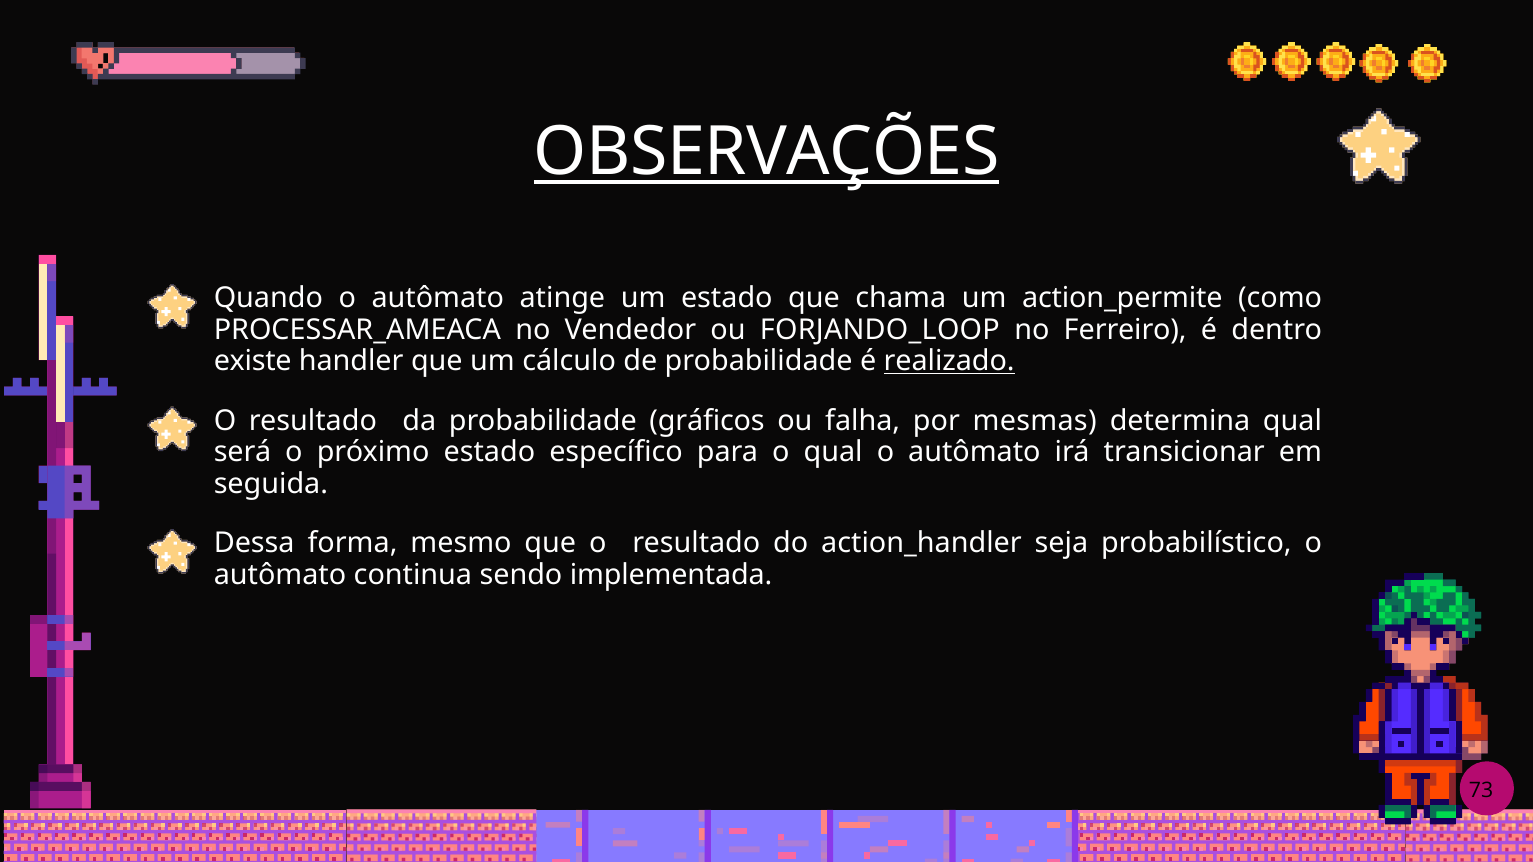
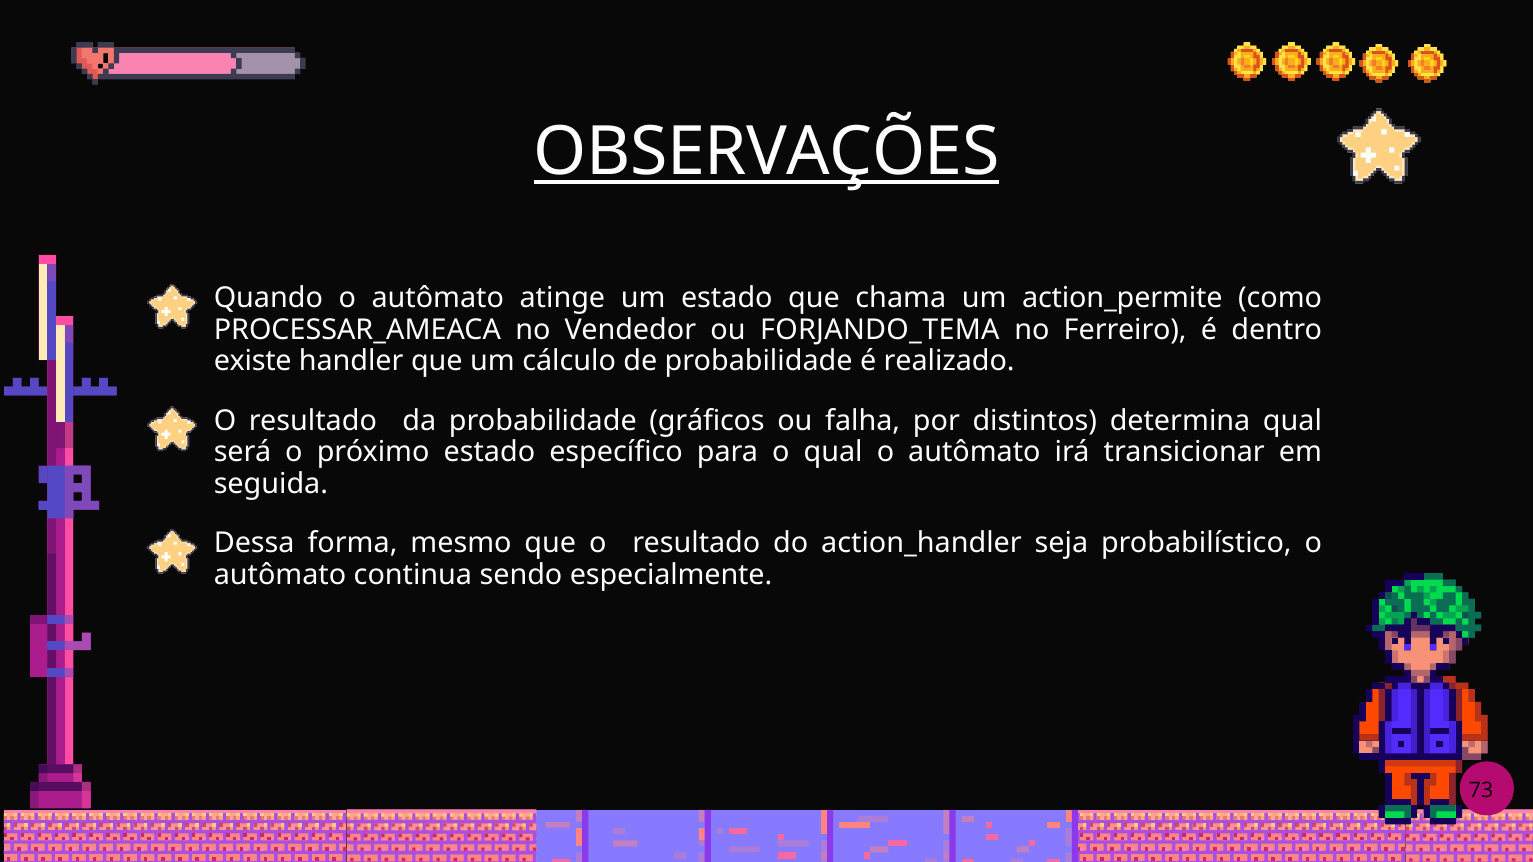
FORJANDO_LOOP: FORJANDO_LOOP -> FORJANDO_TEMA
realizado underline: present -> none
mesmas: mesmas -> distintos
implementada: implementada -> especialmente
